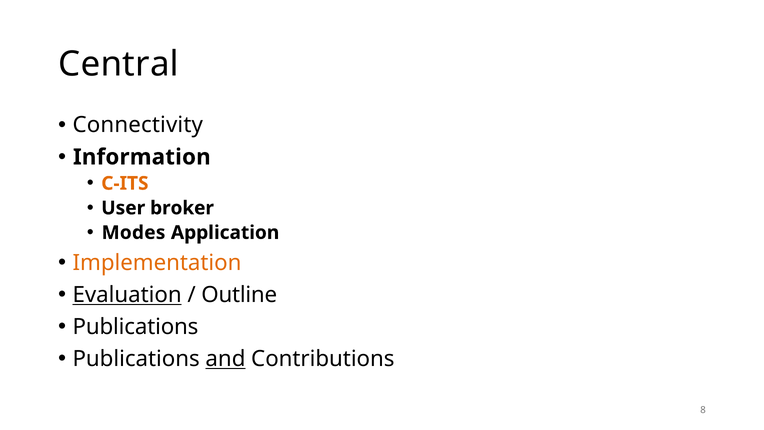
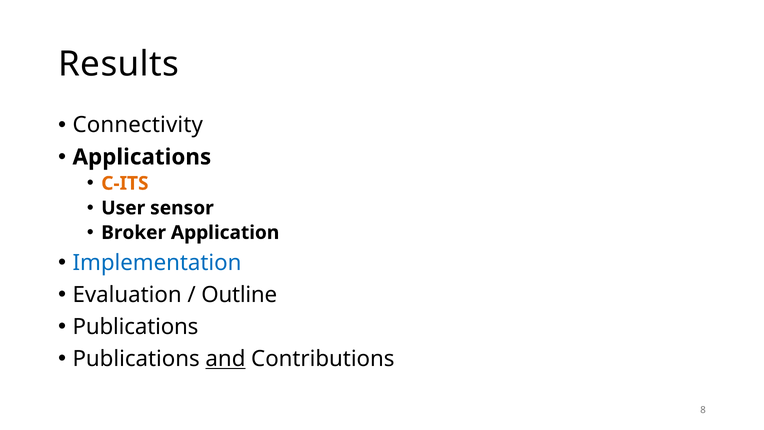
Central: Central -> Results
Information: Information -> Applications
broker: broker -> sensor
Modes: Modes -> Broker
Implementation colour: orange -> blue
Evaluation underline: present -> none
